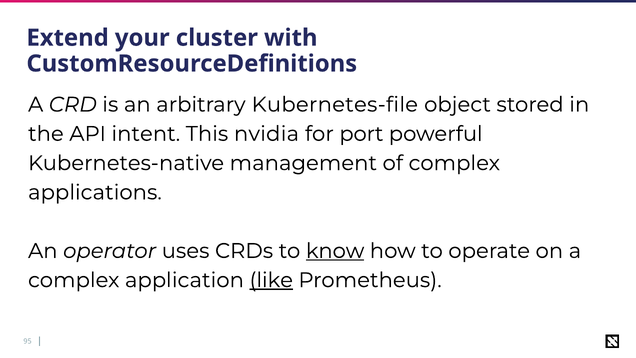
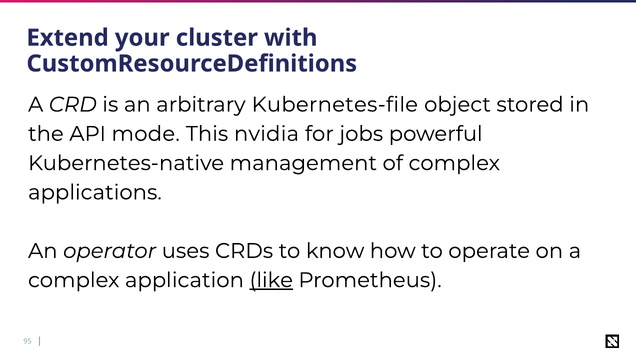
intent: intent -> mode
port: port -> jobs
know underline: present -> none
